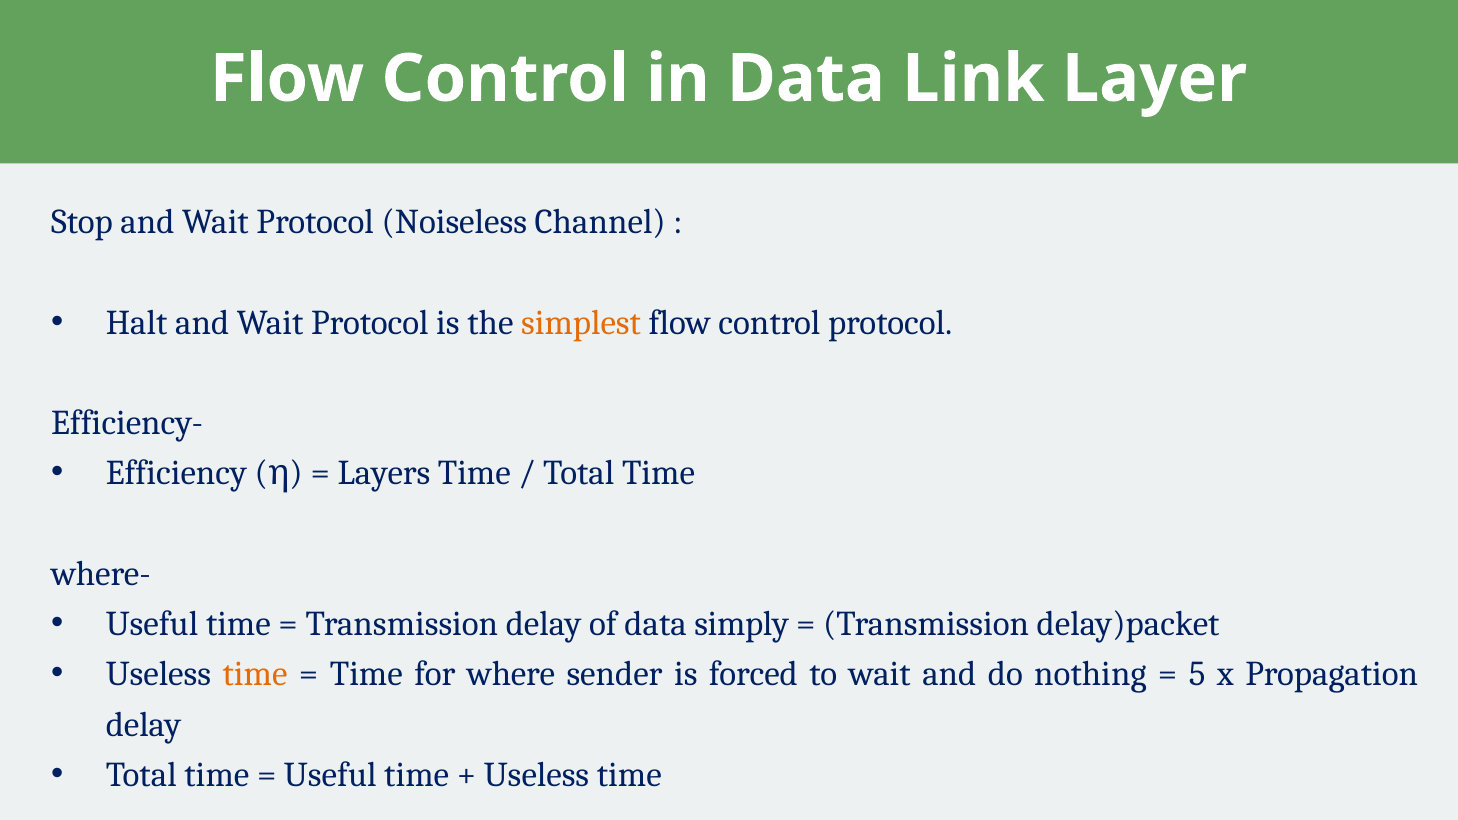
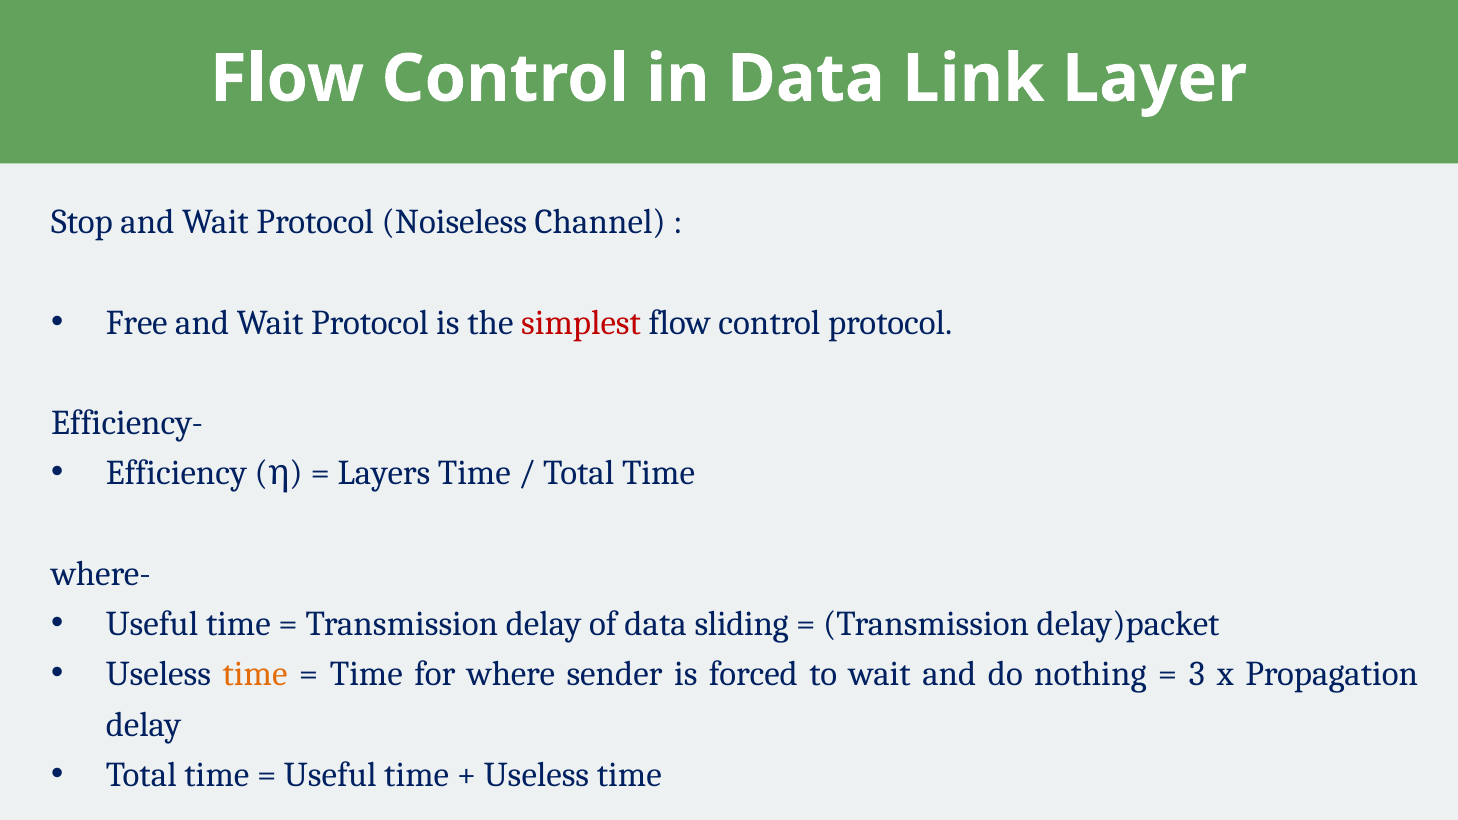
Halt: Halt -> Free
simplest colour: orange -> red
simply: simply -> sliding
5: 5 -> 3
